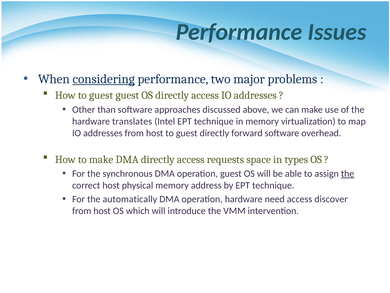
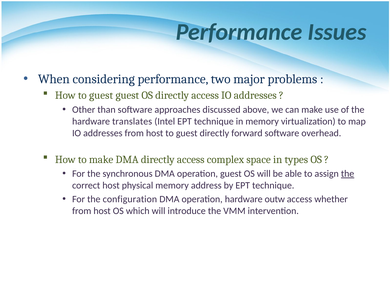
considering underline: present -> none
requests: requests -> complex
automatically: automatically -> configuration
need: need -> outw
discover: discover -> whether
